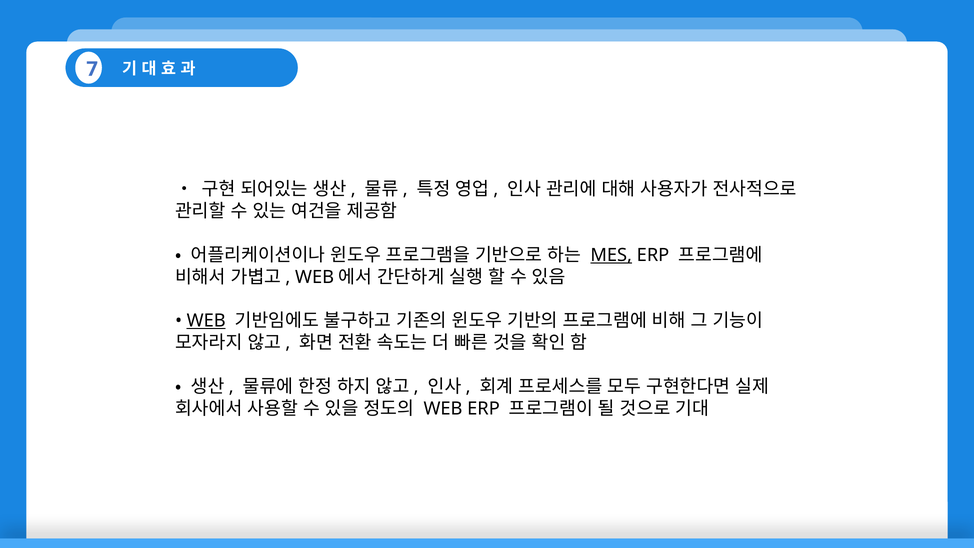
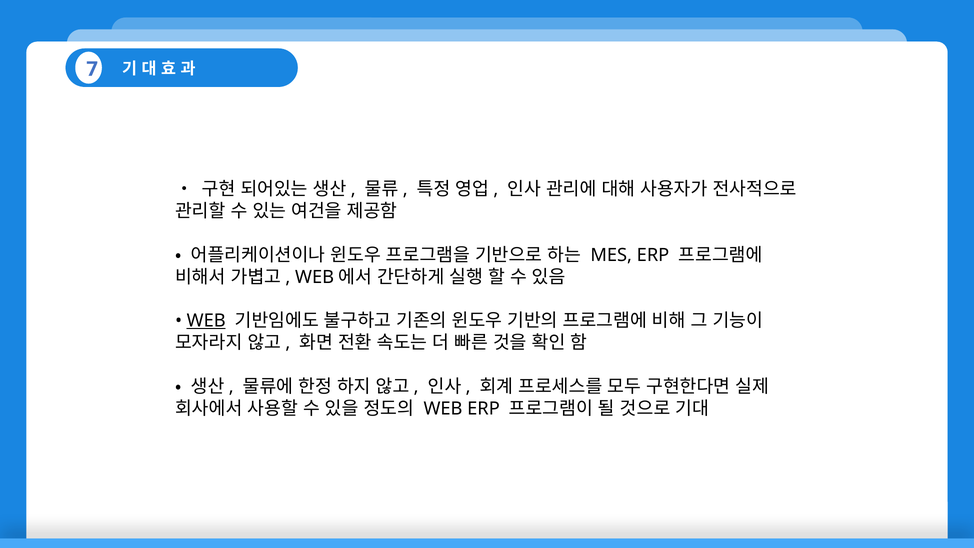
MES underline: present -> none
